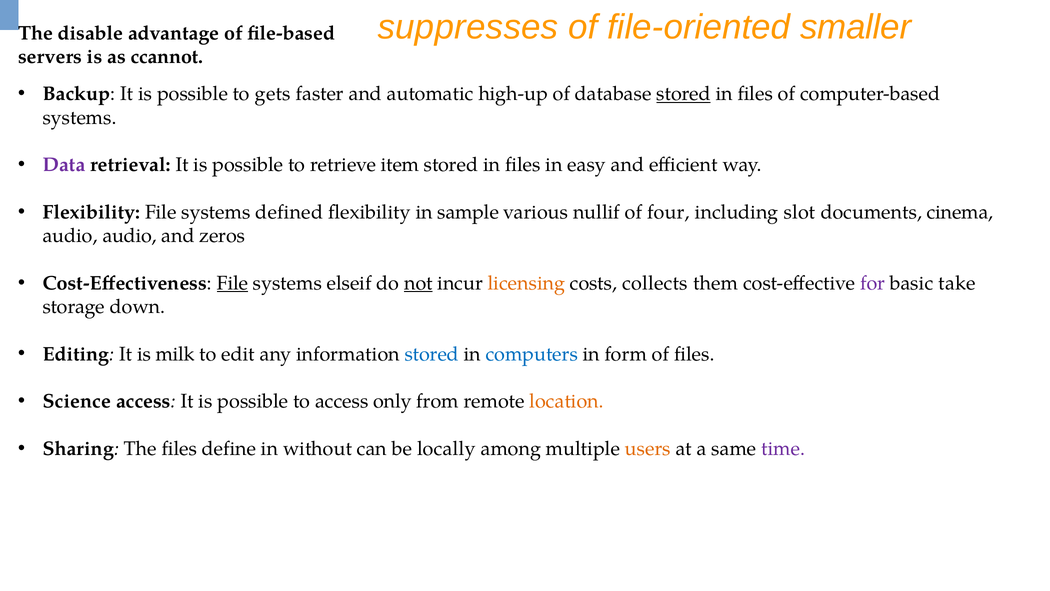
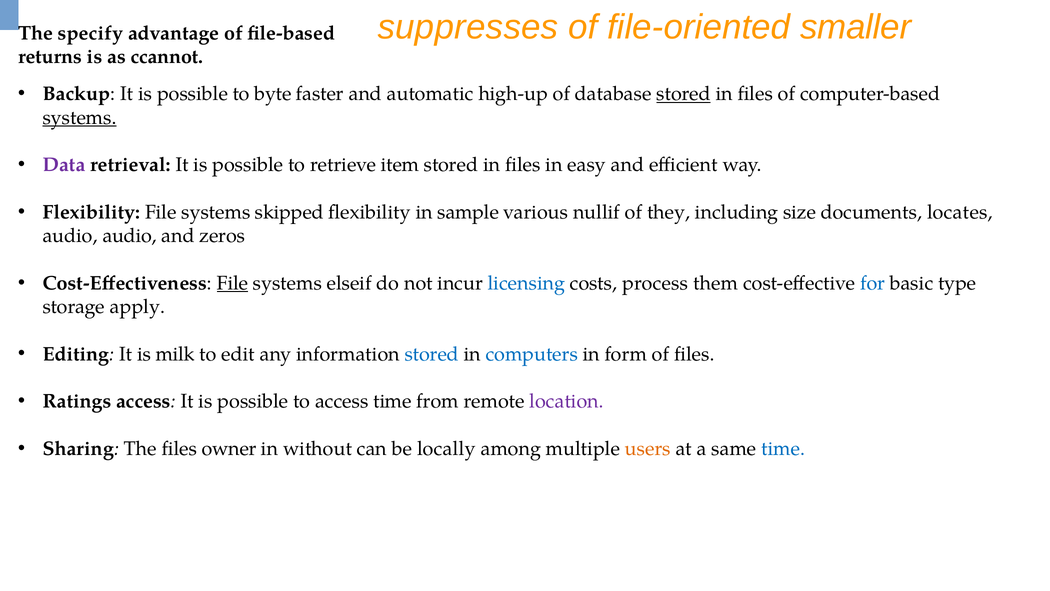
disable: disable -> specify
servers: servers -> returns
gets: gets -> byte
systems at (80, 118) underline: none -> present
defined: defined -> skipped
four: four -> they
slot: slot -> size
cinema: cinema -> locates
not underline: present -> none
licensing colour: orange -> blue
collects: collects -> process
for colour: purple -> blue
take: take -> type
down: down -> apply
Science: Science -> Ratings
access only: only -> time
location colour: orange -> purple
define: define -> owner
time at (783, 448) colour: purple -> blue
